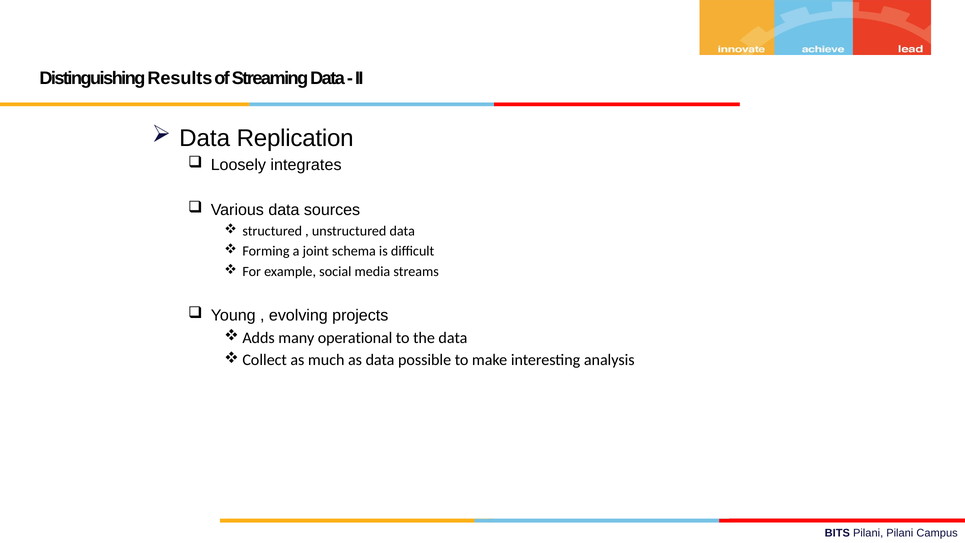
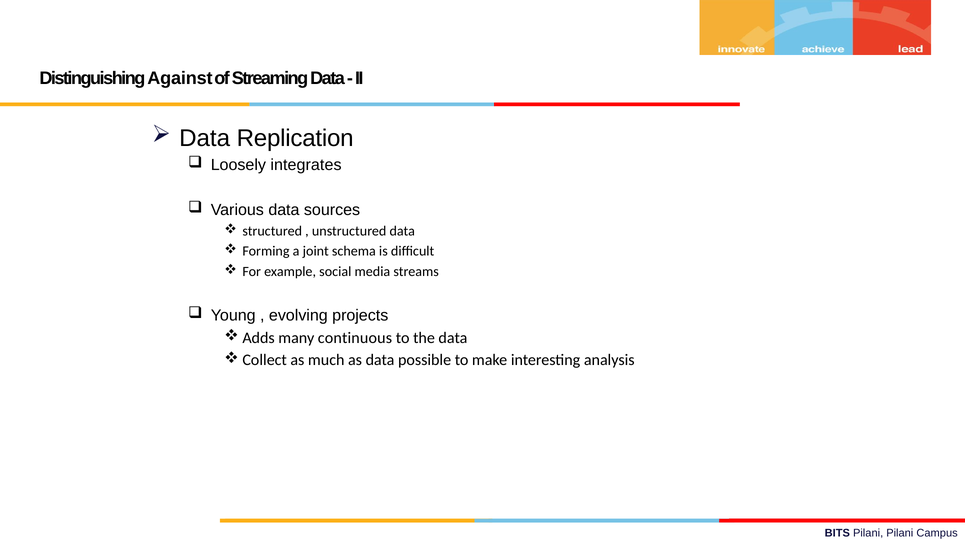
Results: Results -> Against
operational: operational -> continuous
